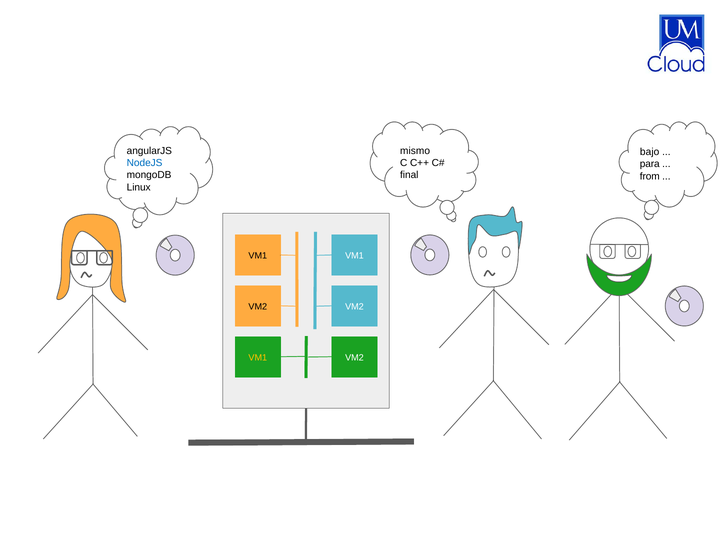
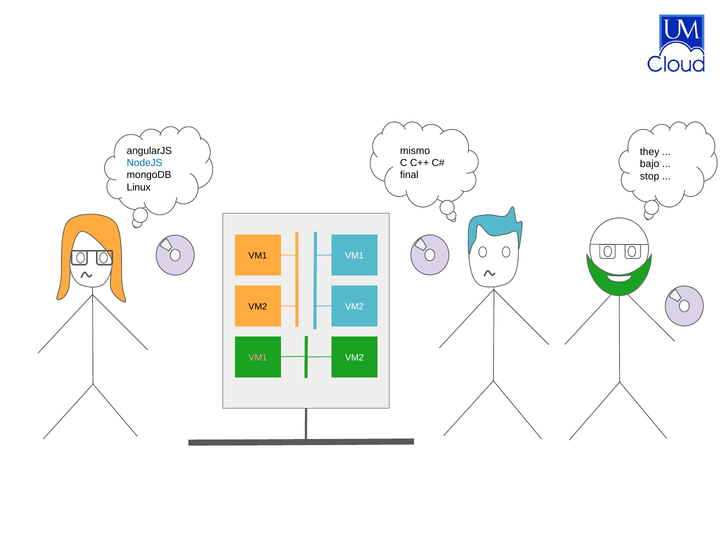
bajo: bajo -> they
para: para -> bajo
from: from -> stop
VM1 at (258, 357) colour: yellow -> pink
